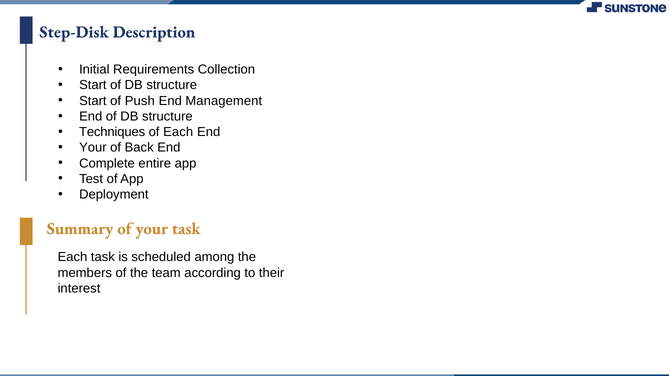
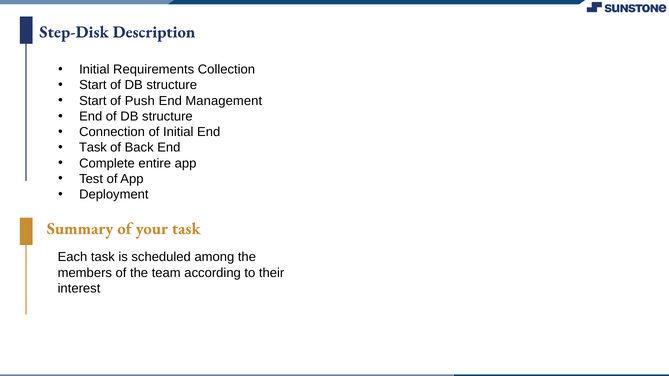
Techniques: Techniques -> Connection
of Each: Each -> Initial
Your at (93, 148): Your -> Task
